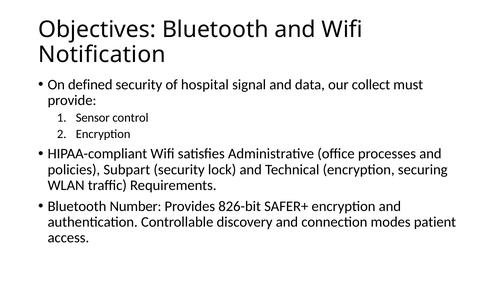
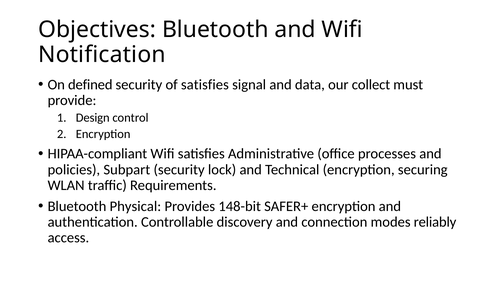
of hospital: hospital -> satisfies
Sensor: Sensor -> Design
Number: Number -> Physical
826-bit: 826-bit -> 148-bit
patient: patient -> reliably
